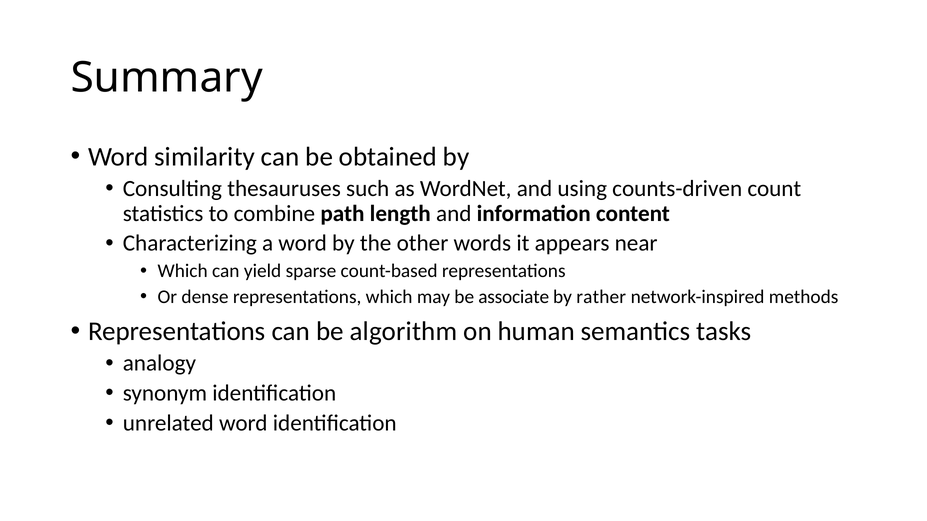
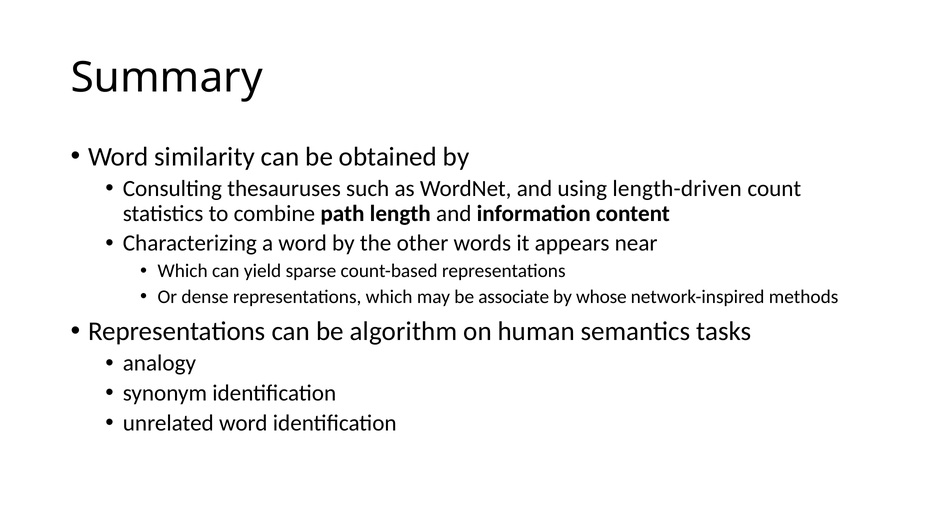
counts-driven: counts-driven -> length-driven
rather: rather -> whose
